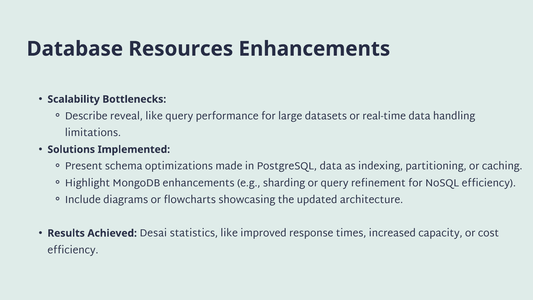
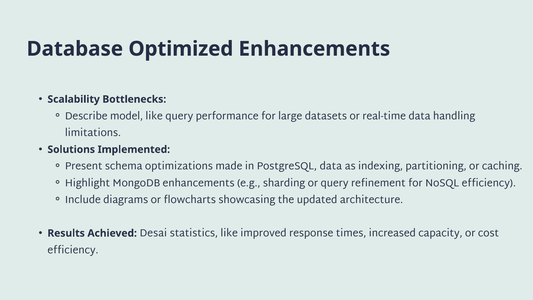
Resources: Resources -> Optimized
reveal: reveal -> model
